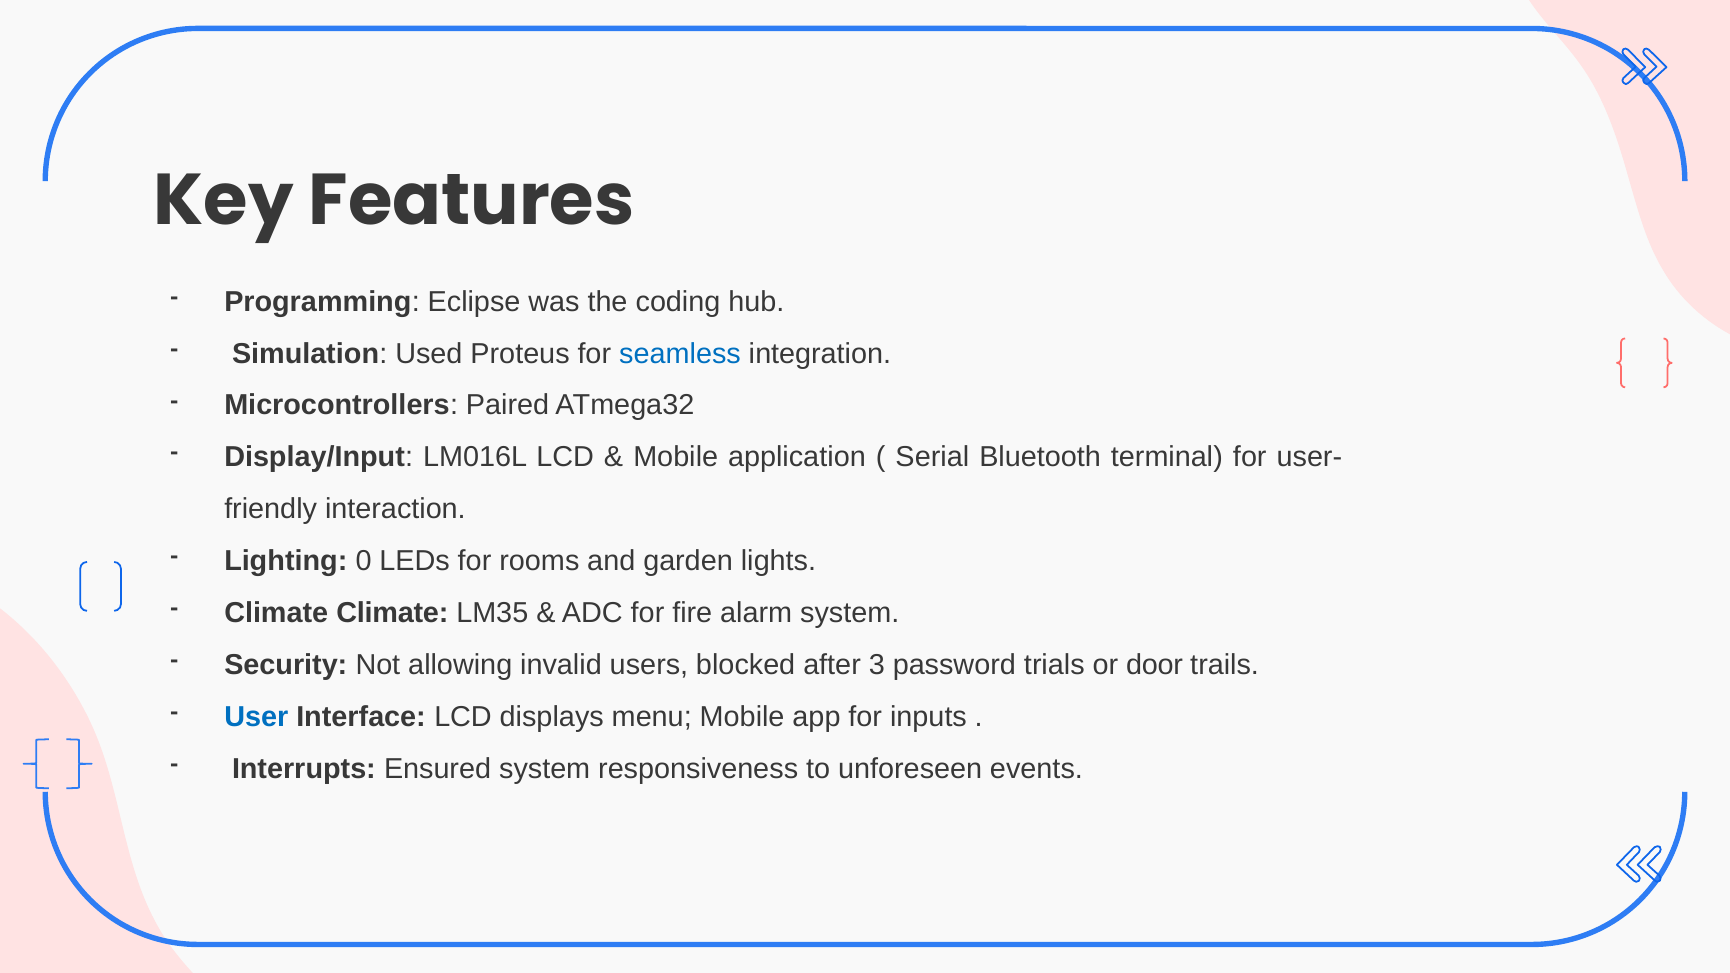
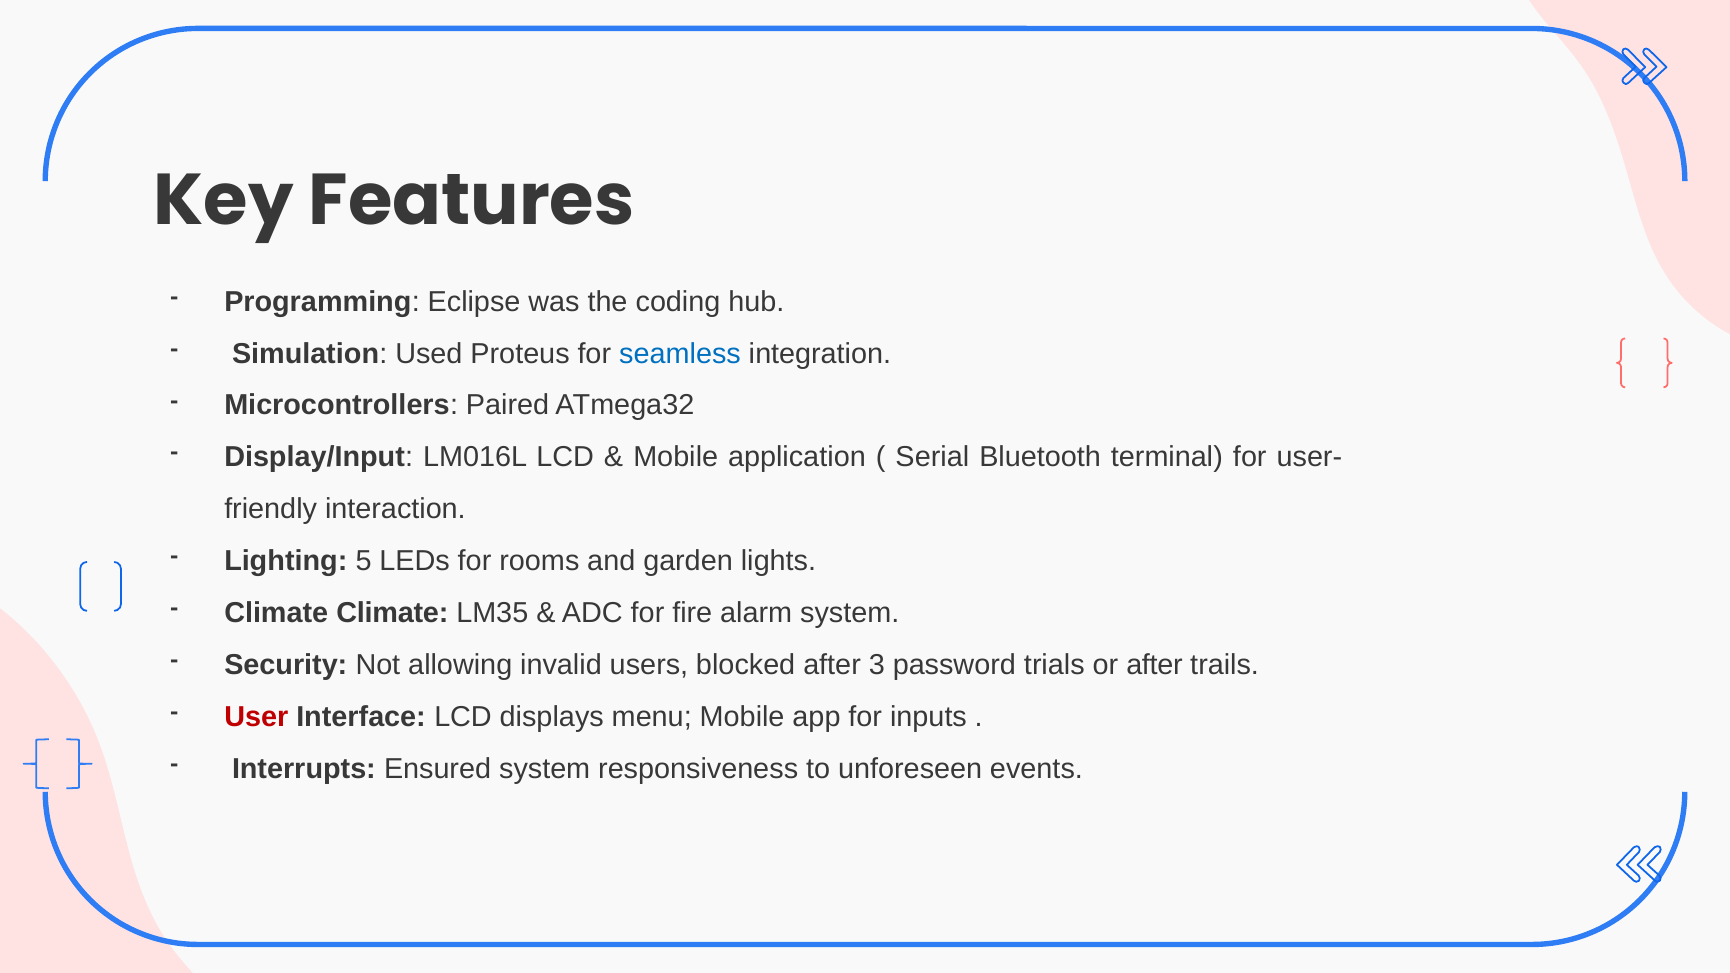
0: 0 -> 5
or door: door -> after
User colour: blue -> red
